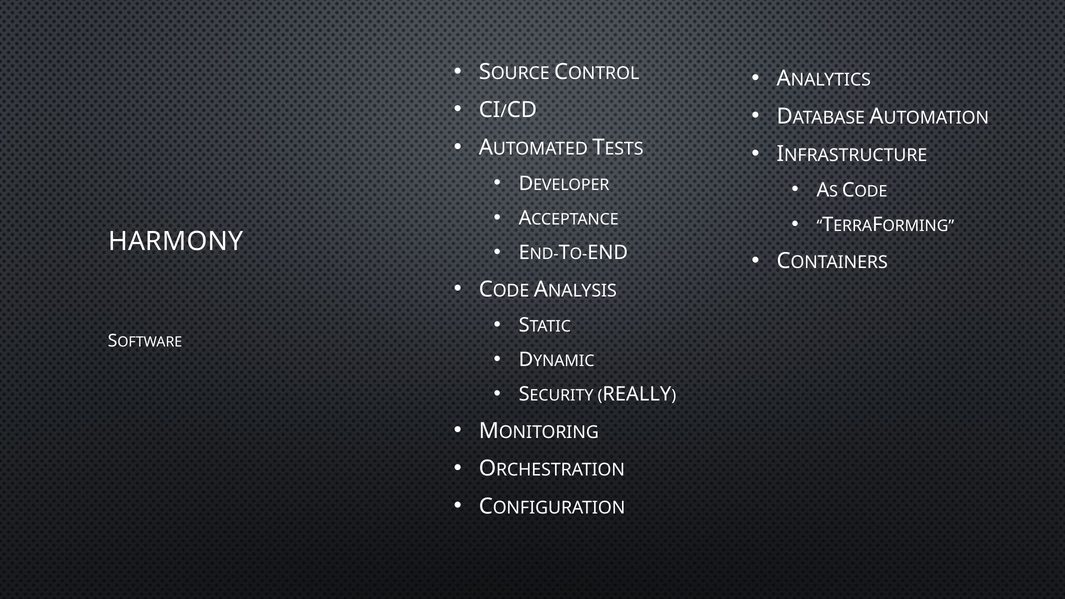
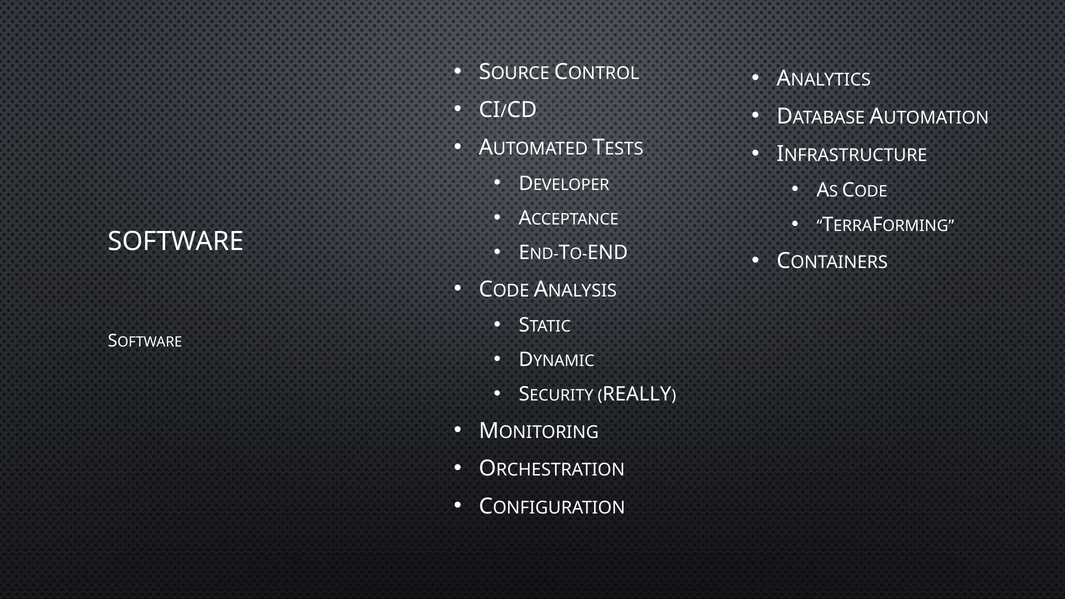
HARMONY at (176, 241): HARMONY -> SOFTWARE
